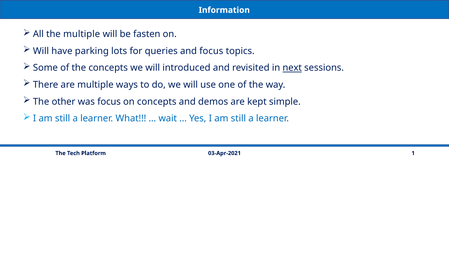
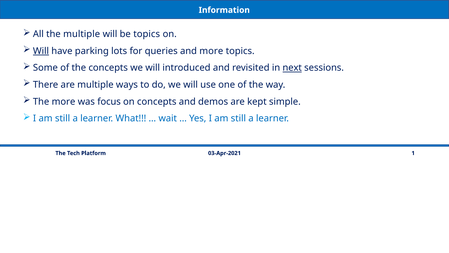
be fasten: fasten -> topics
Will at (41, 51) underline: none -> present
and focus: focus -> more
The other: other -> more
